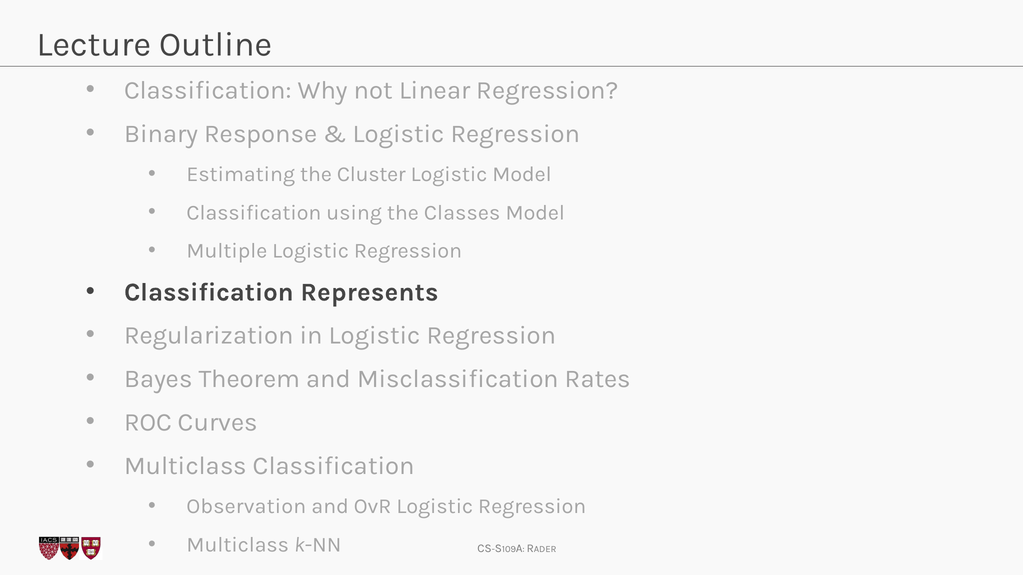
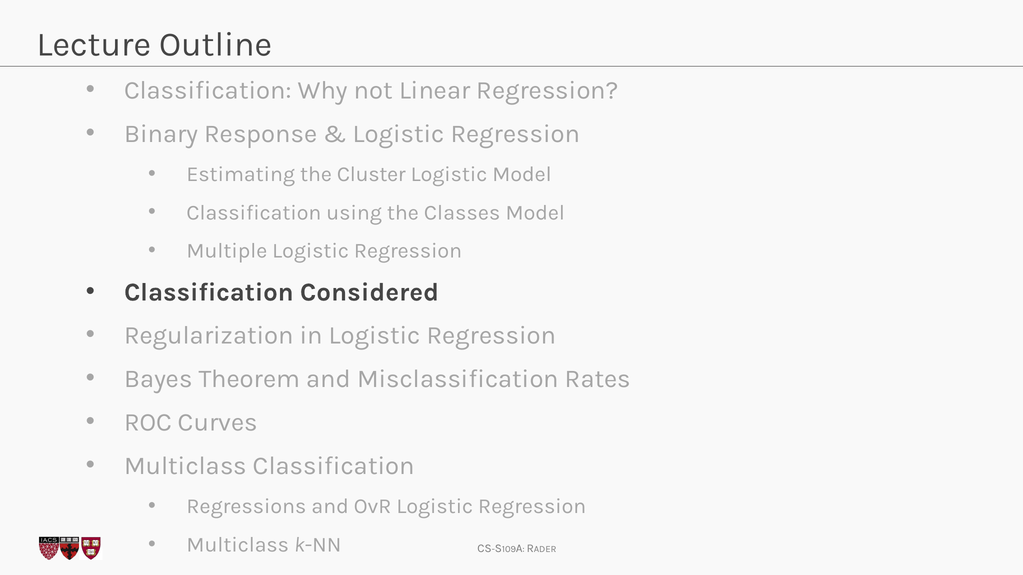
Represents: Represents -> Considered
Observation: Observation -> Regressions
